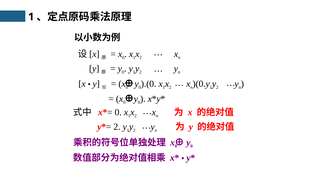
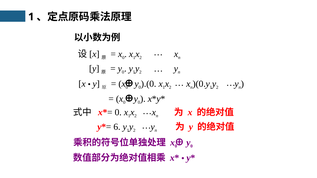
2 at (117, 127): 2 -> 6
